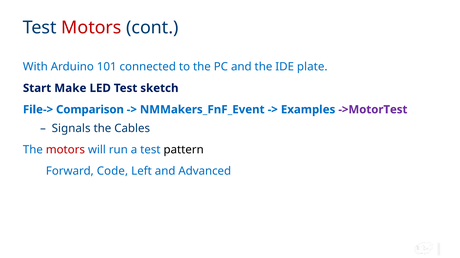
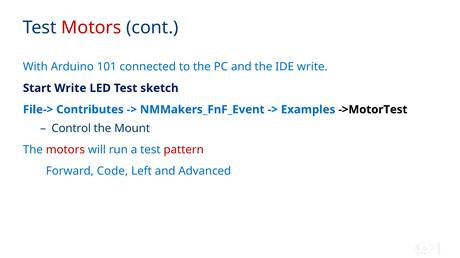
IDE plate: plate -> write
Start Make: Make -> Write
Comparison: Comparison -> Contributes
->MotorTest colour: purple -> black
Signals: Signals -> Control
Cables: Cables -> Mount
pattern colour: black -> red
